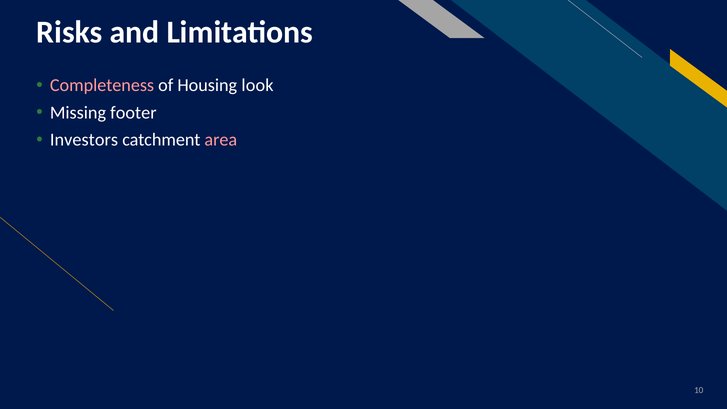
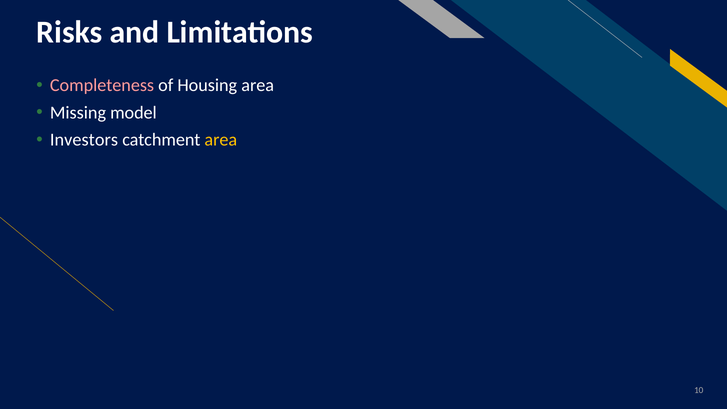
Housing look: look -> area
footer: footer -> model
area at (221, 140) colour: pink -> yellow
